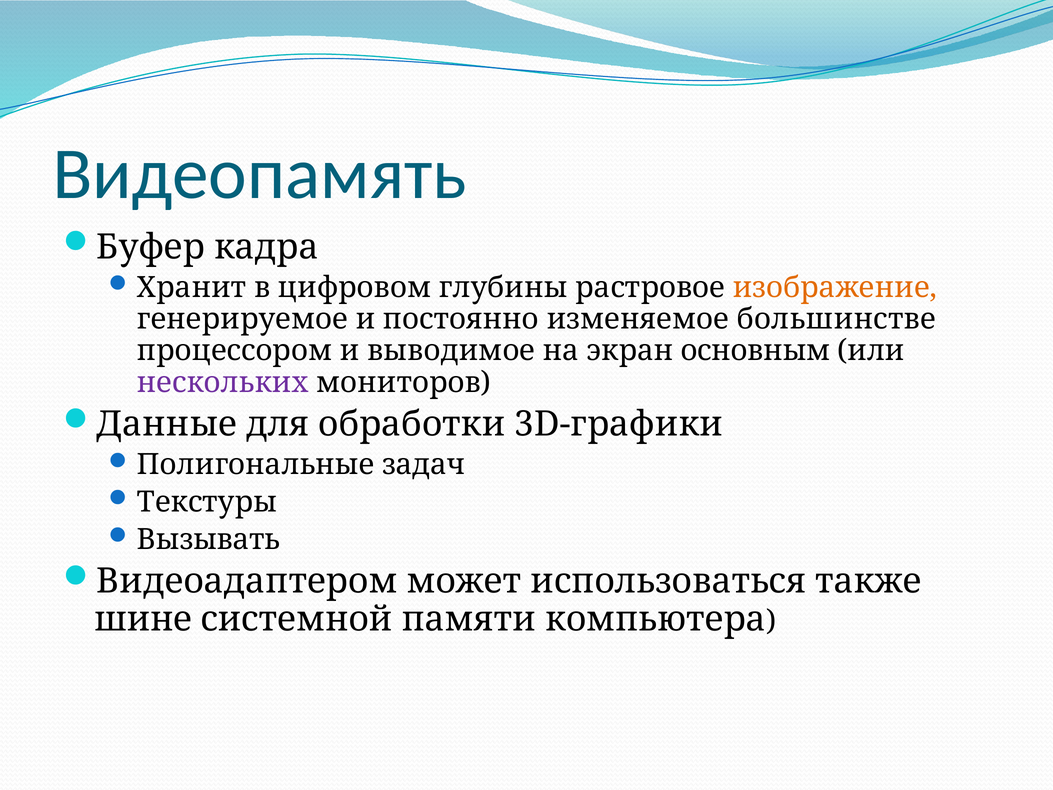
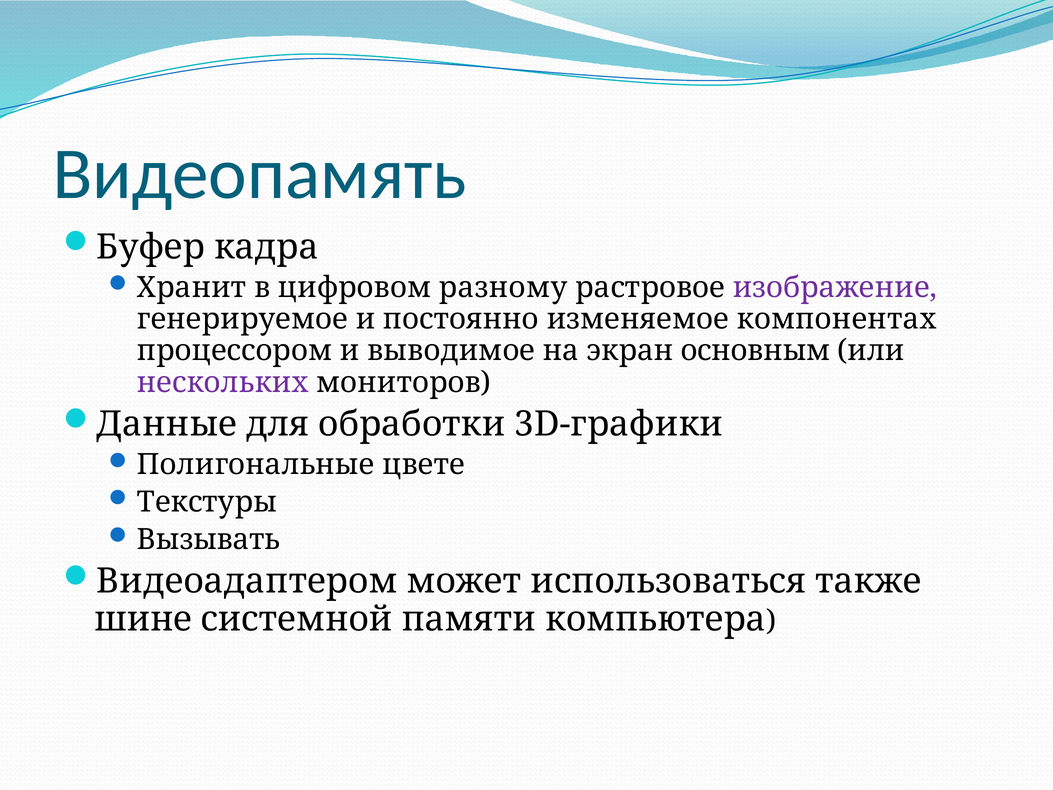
глубины: глубины -> разному
изображение colour: orange -> purple
большинстве: большинстве -> компонентах
задач: задач -> цвете
